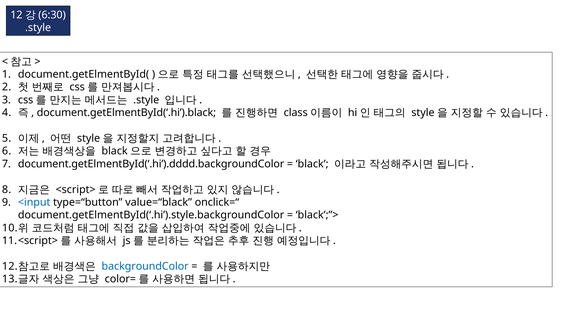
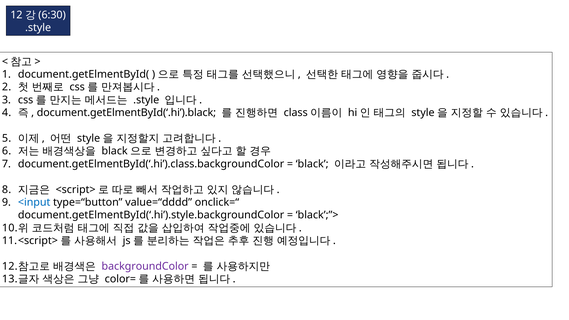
document.getElmentById(‘.hi’).dddd.backgroundColor: document.getElmentById(‘.hi’).dddd.backgroundColor -> document.getElmentById(‘.hi’).class.backgroundColor
value=“black: value=“black -> value=“dddd
backgroundColor colour: blue -> purple
